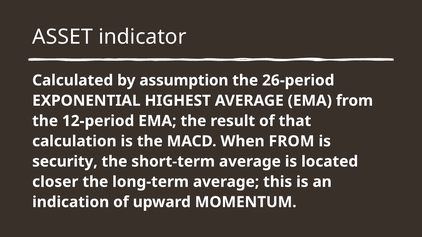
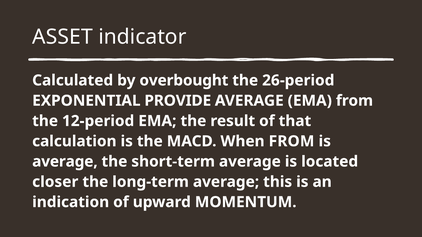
assumption: assumption -> overbought
HIGHEST: HIGHEST -> PROVIDE
security at (65, 162): security -> average
